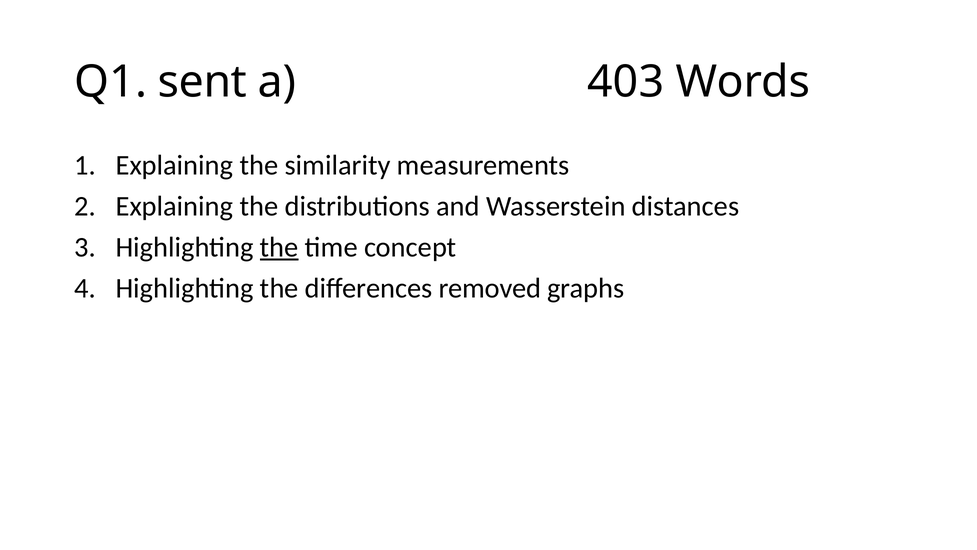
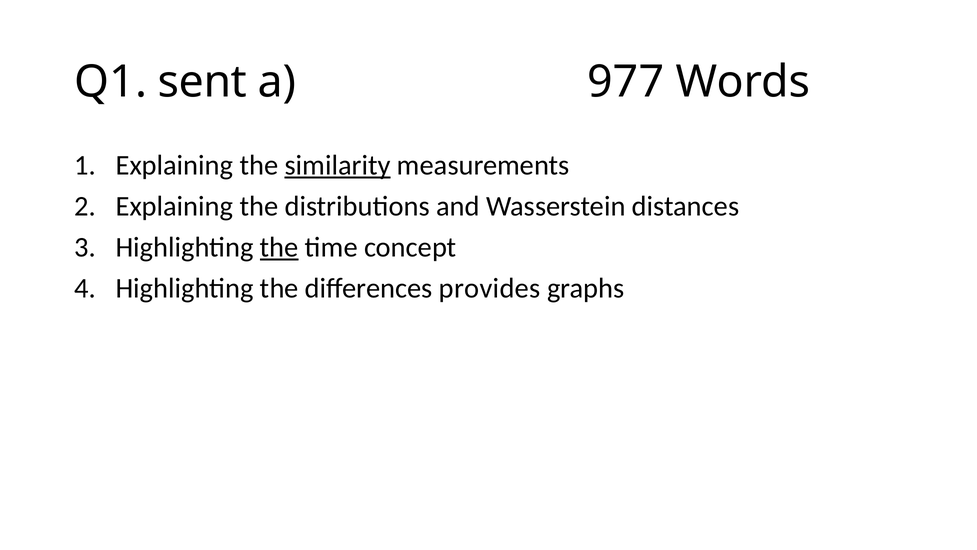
403: 403 -> 977
similarity underline: none -> present
removed: removed -> provides
